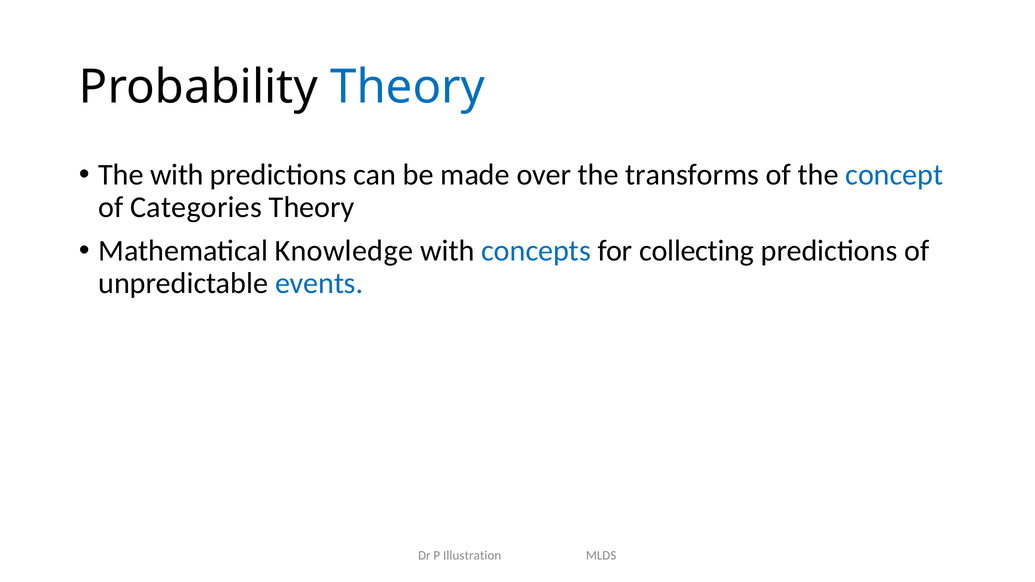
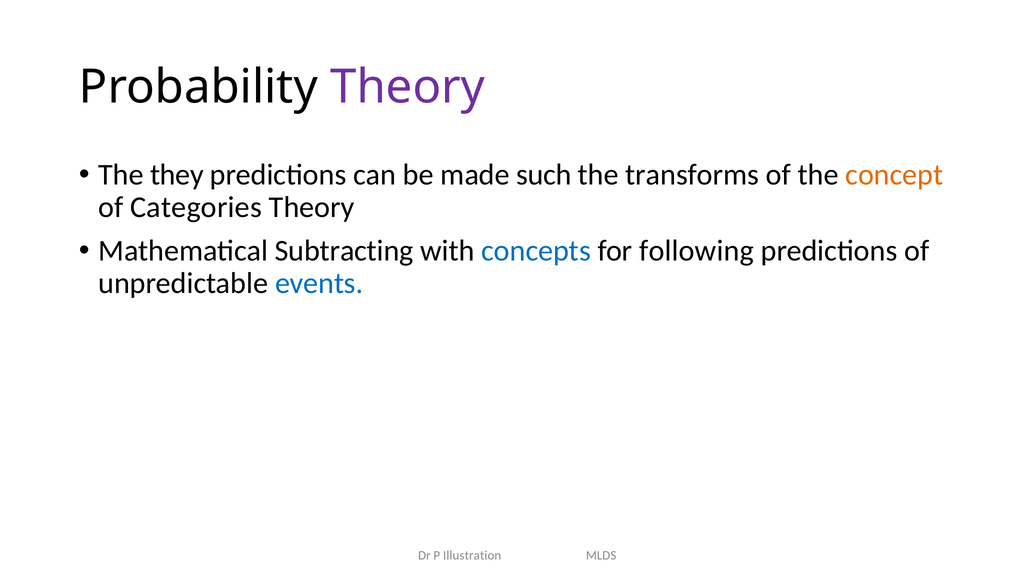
Theory at (408, 87) colour: blue -> purple
The with: with -> they
over: over -> such
concept colour: blue -> orange
Knowledge: Knowledge -> Subtracting
collecting: collecting -> following
